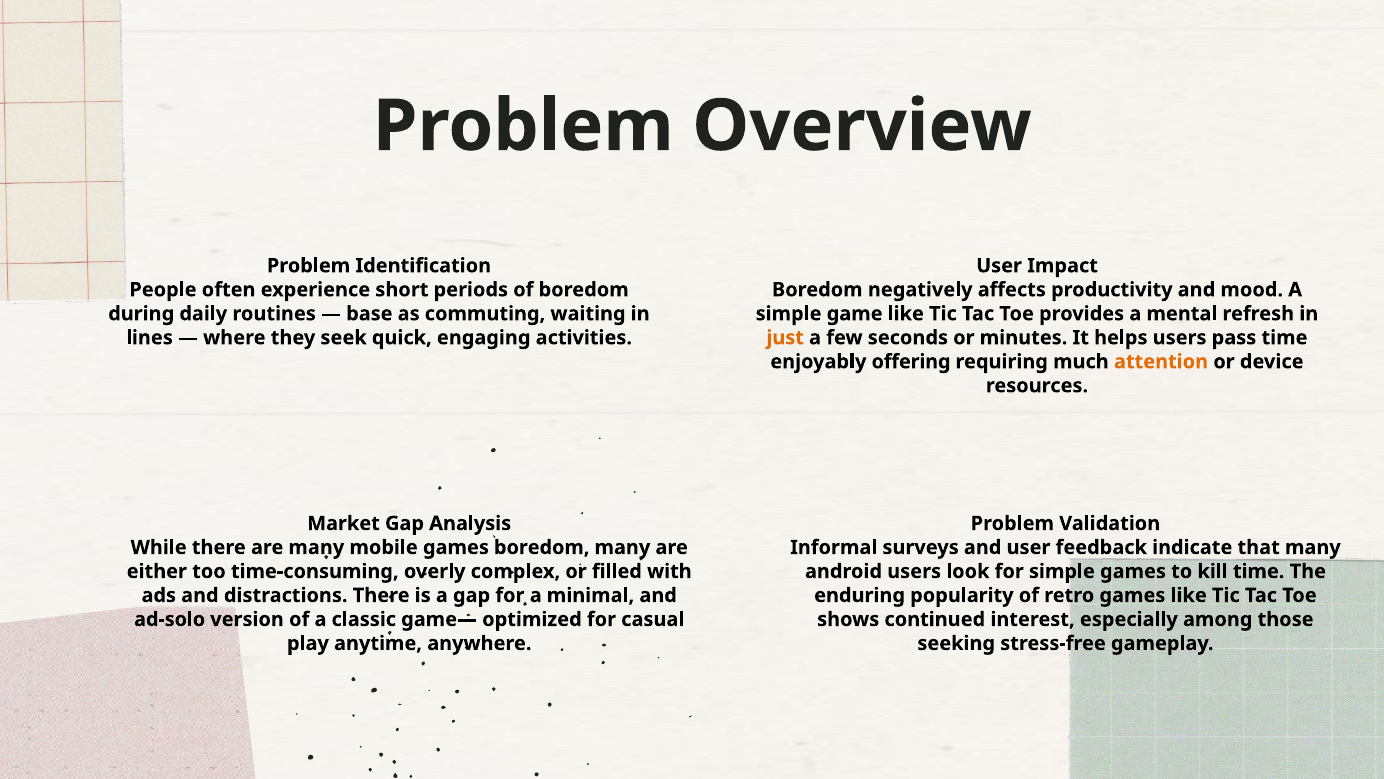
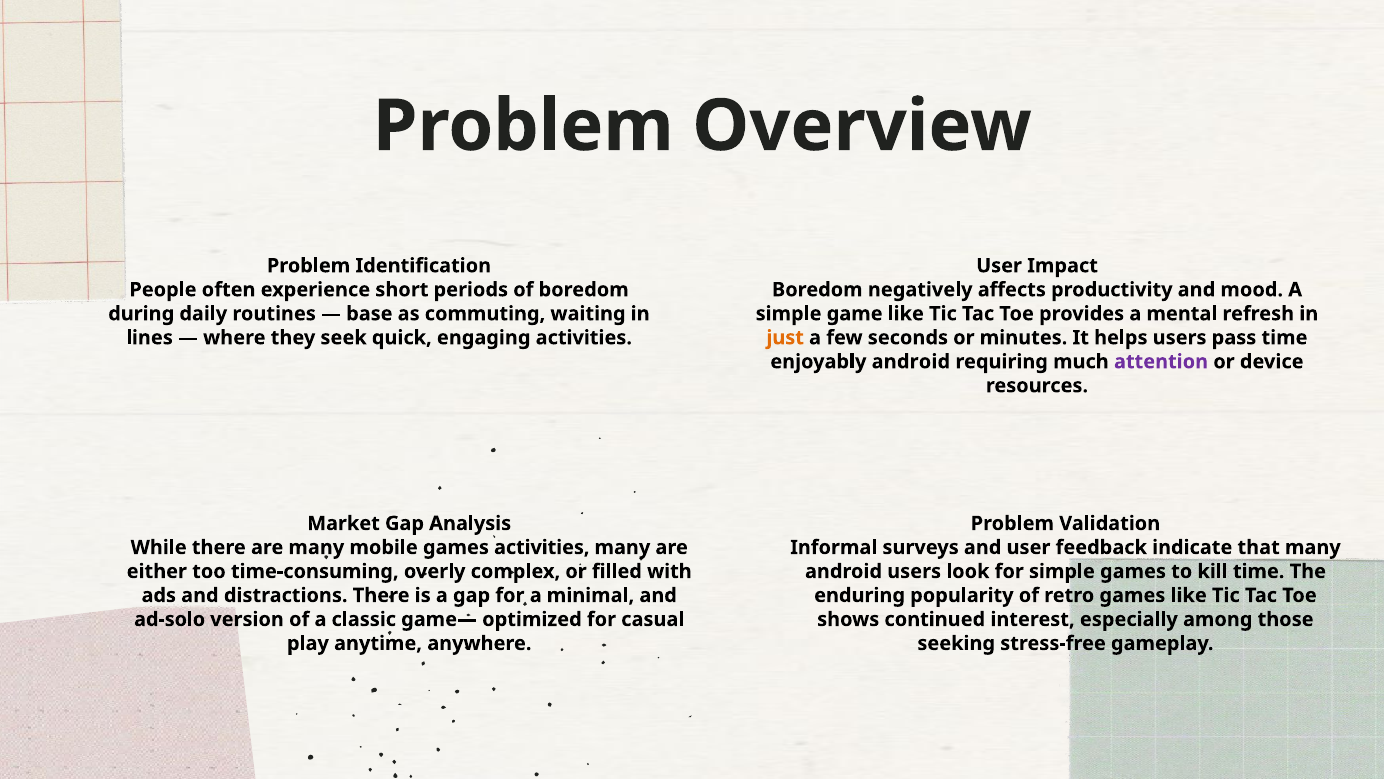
enjoyably offering: offering -> android
attention colour: orange -> purple
games boredom: boredom -> activities
